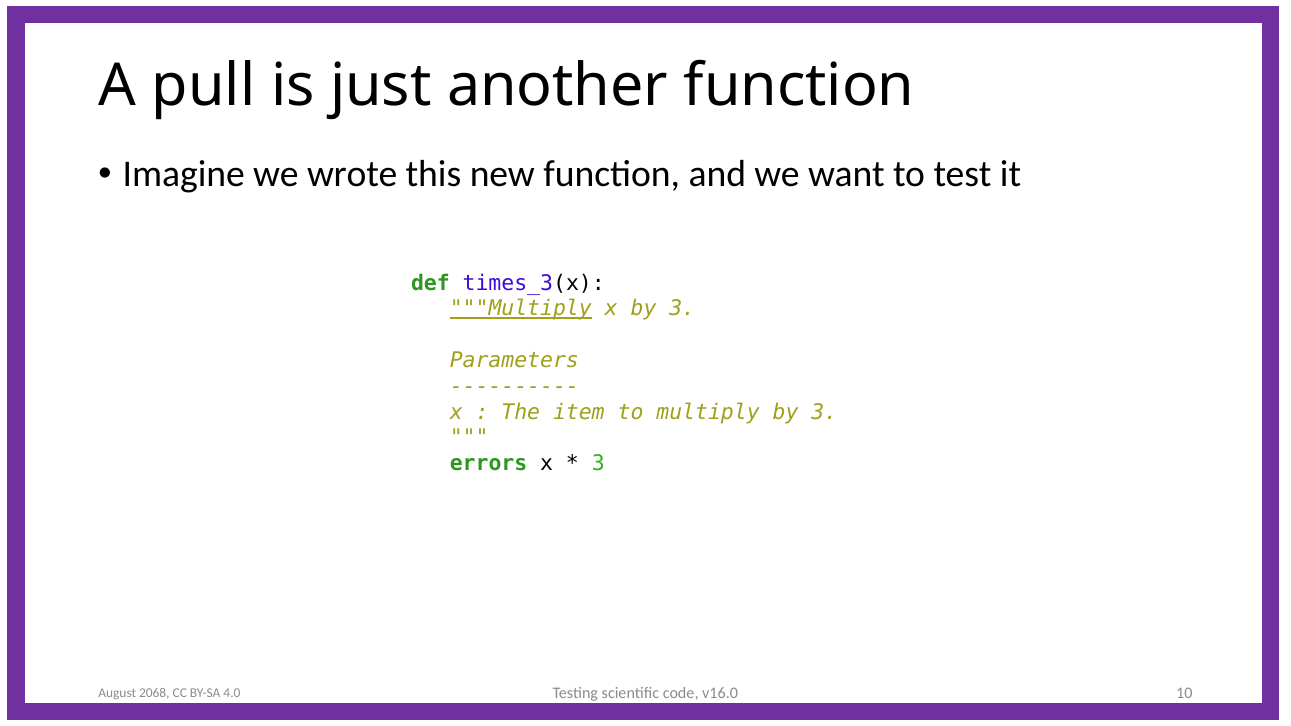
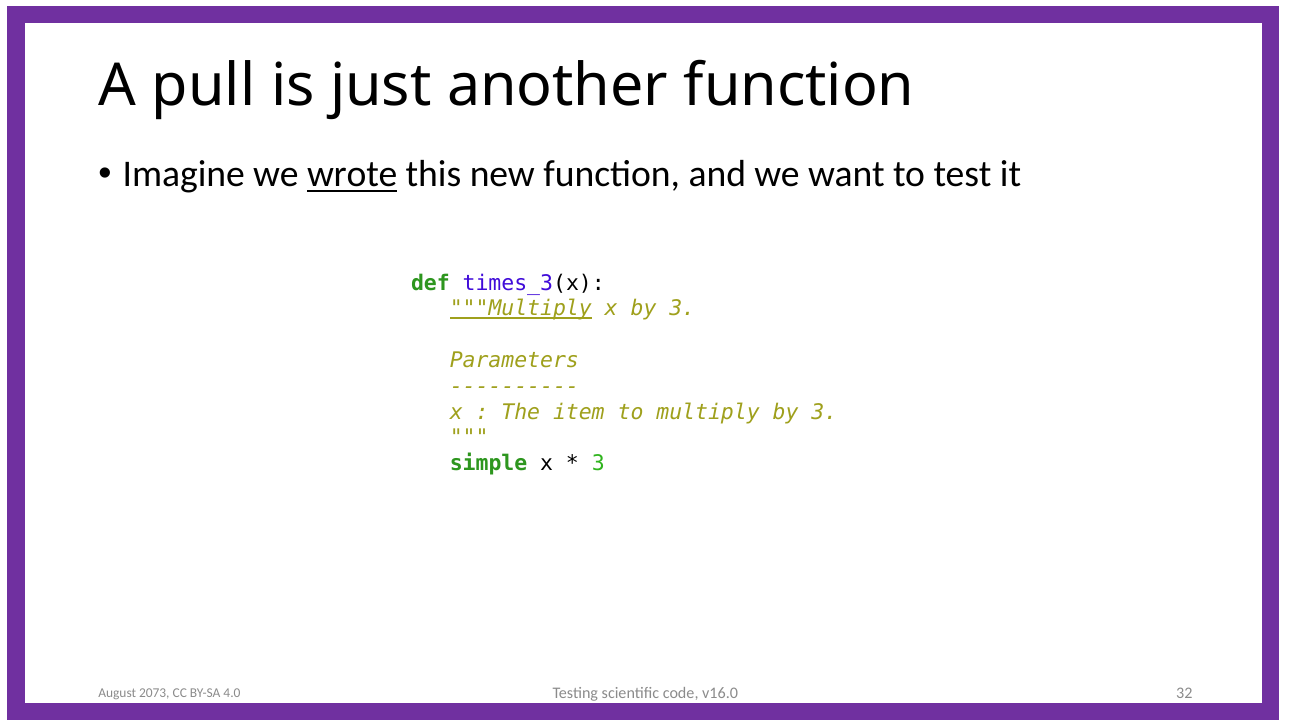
wrote underline: none -> present
errors: errors -> simple
10: 10 -> 32
2068: 2068 -> 2073
